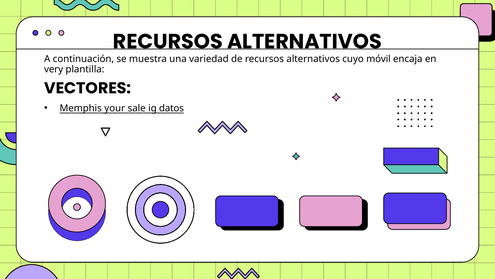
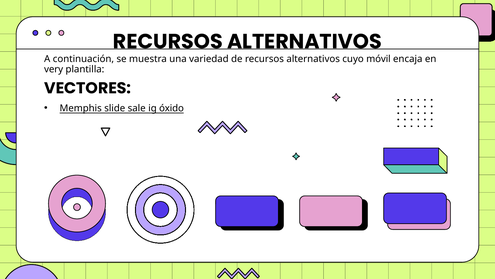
your: your -> slide
datos: datos -> óxido
